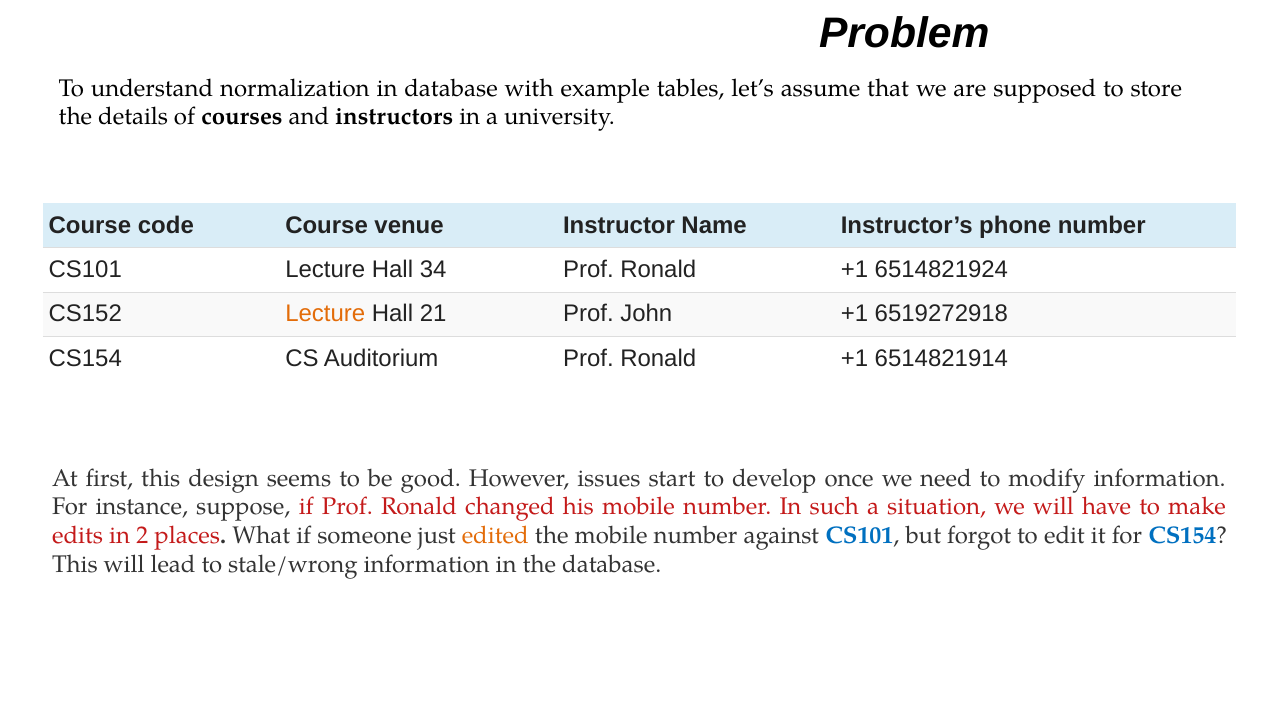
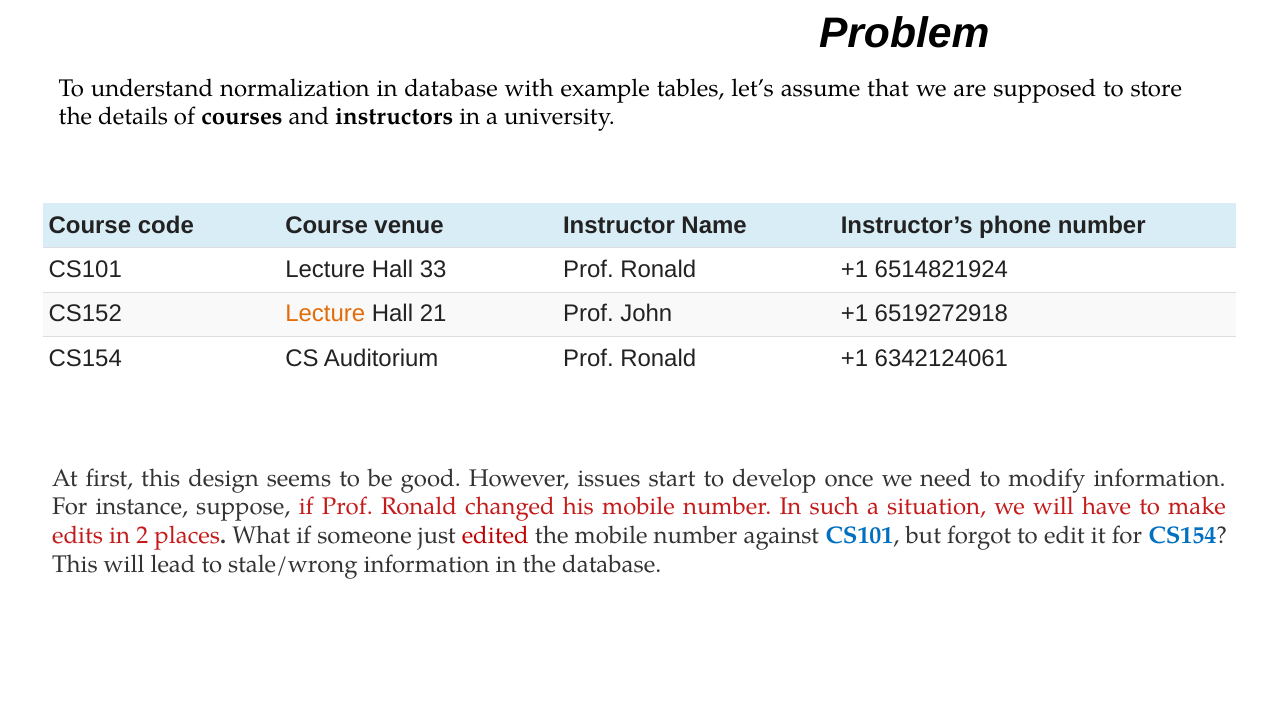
34: 34 -> 33
6514821914: 6514821914 -> 6342124061
edited colour: orange -> red
